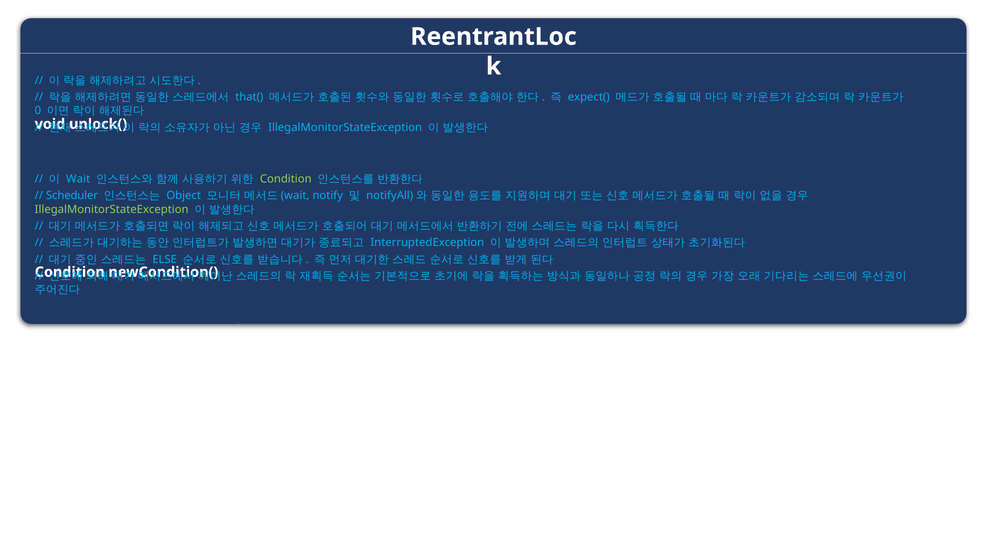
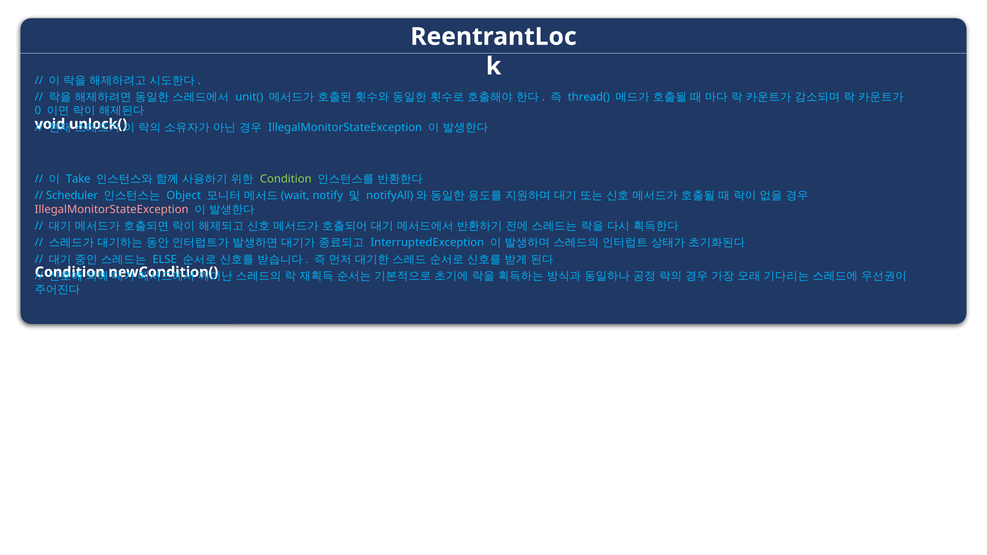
that(: that( -> unit(
expect(: expect( -> thread(
Wait: Wait -> Take
IllegalMonitorStateException at (112, 209) colour: light green -> pink
